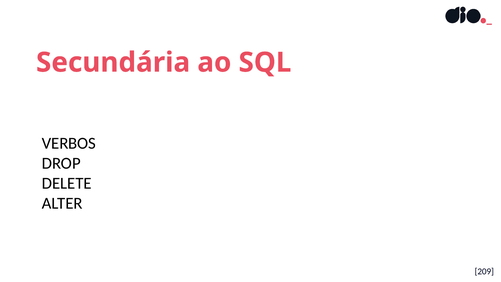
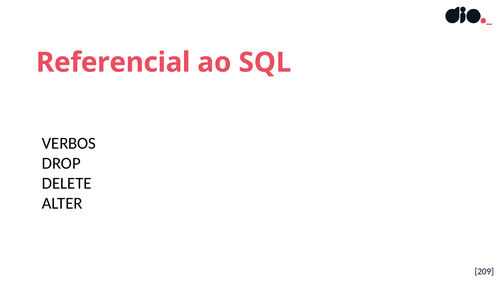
Secundária: Secundária -> Referencial
